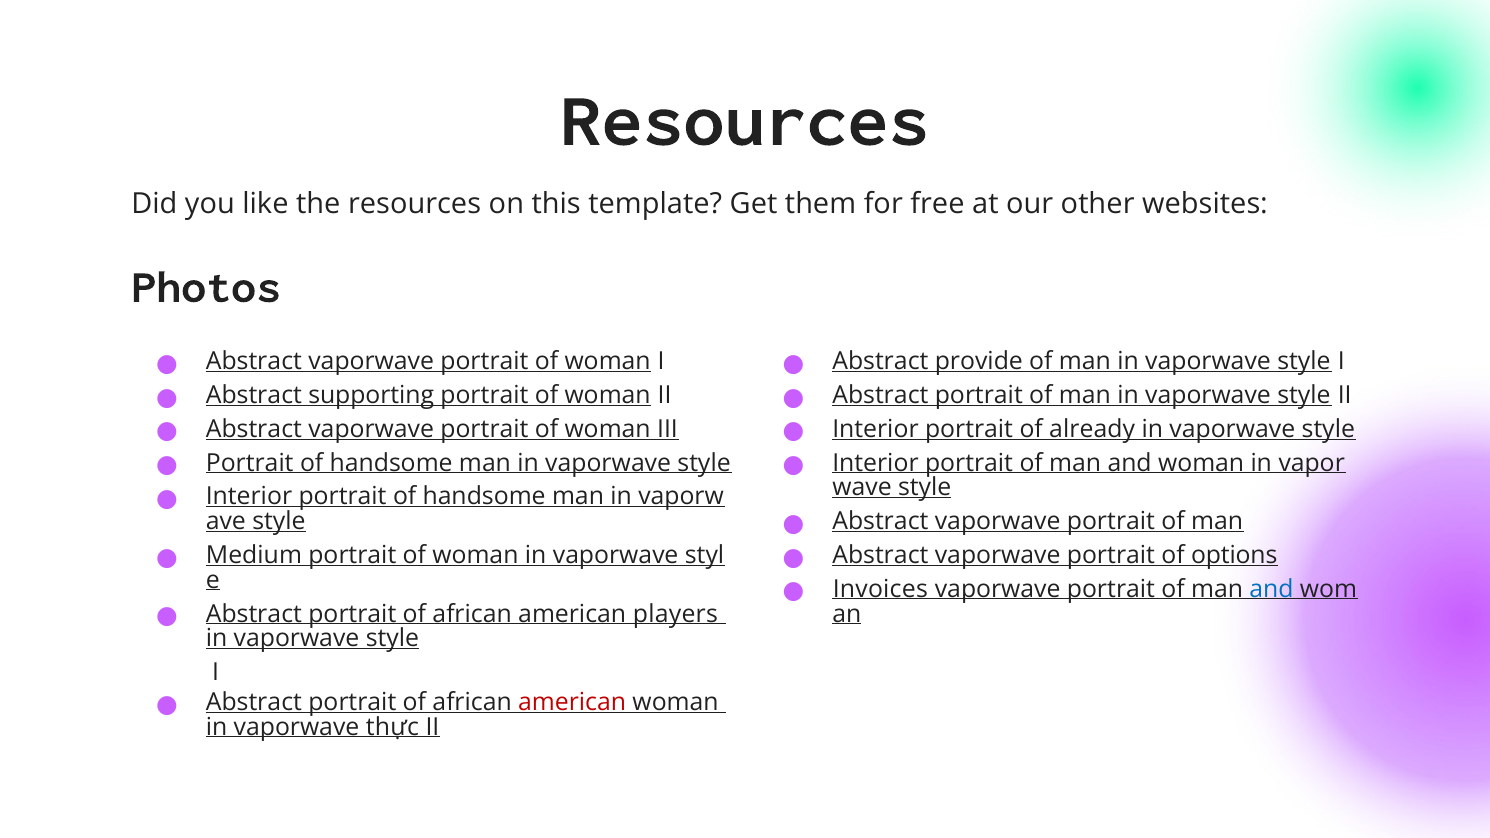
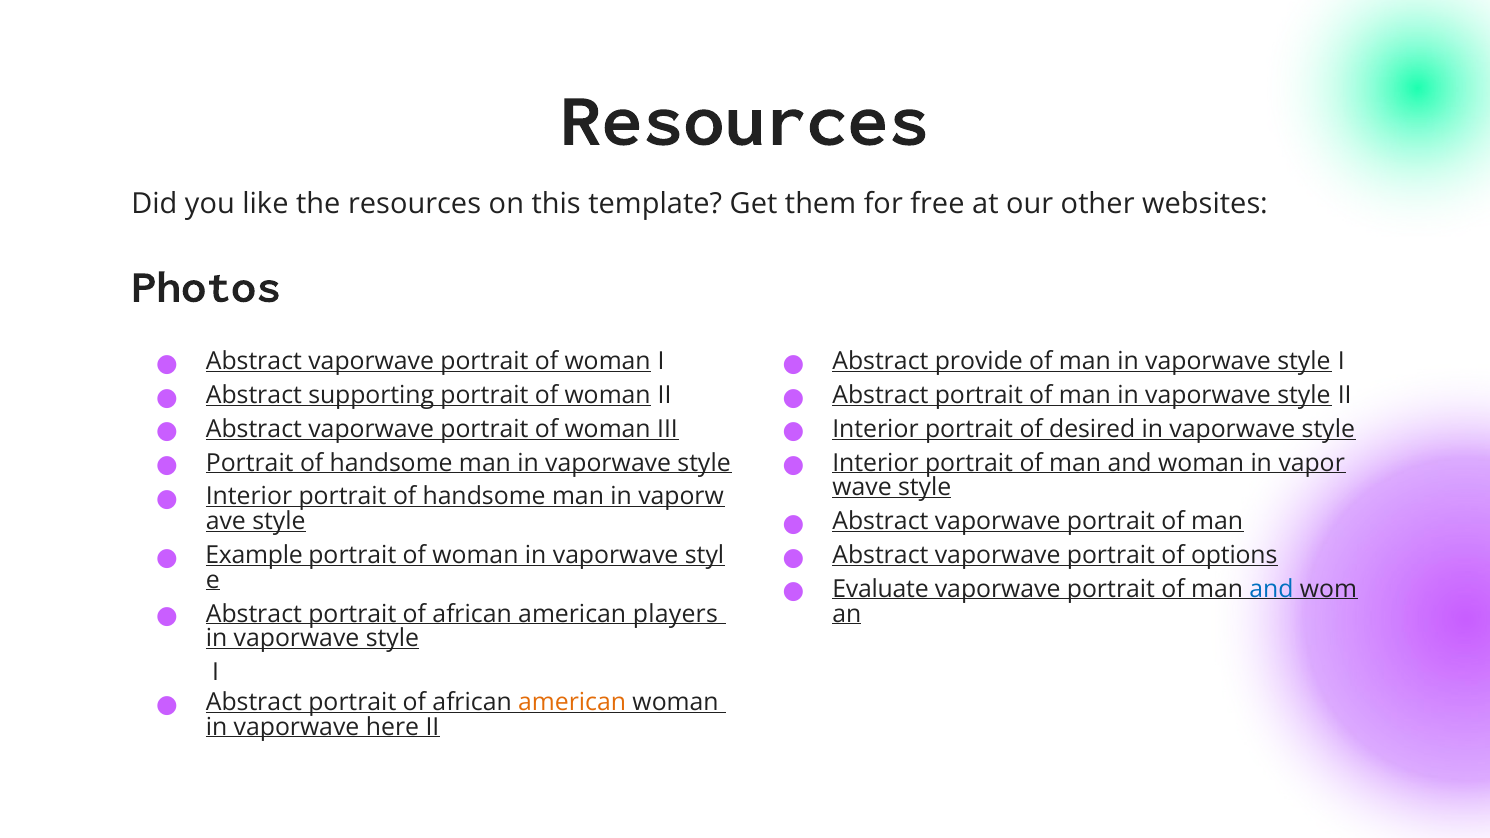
already: already -> desired
Medium: Medium -> Example
Invoices: Invoices -> Evaluate
american at (572, 702) colour: red -> orange
thực: thực -> here
